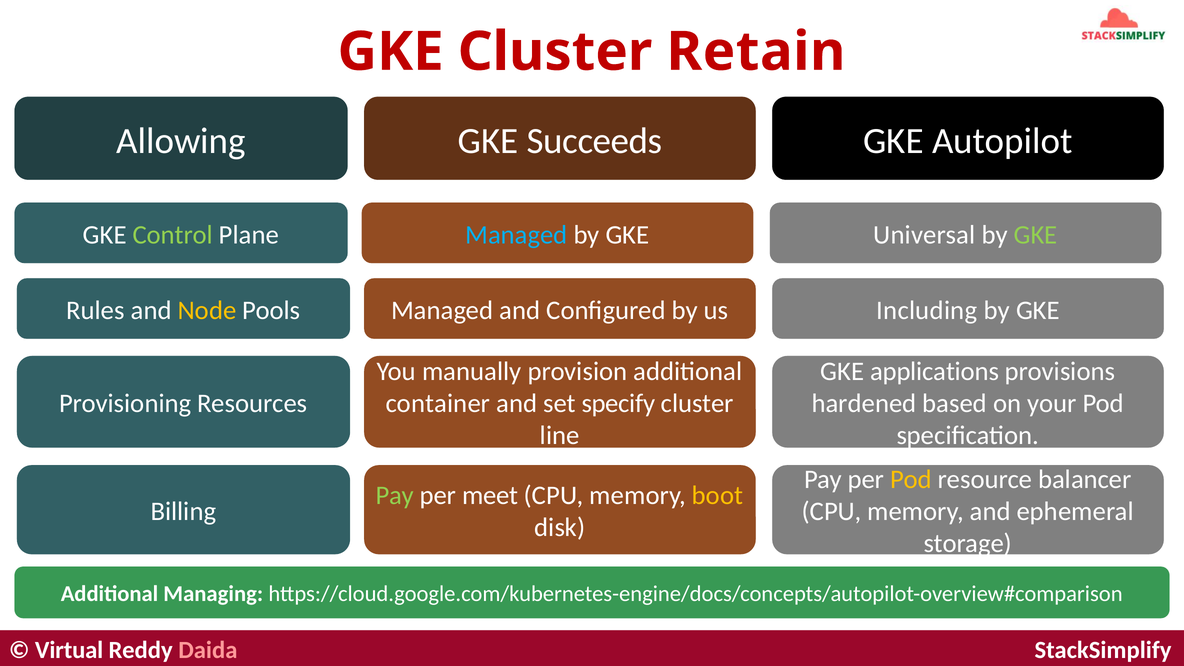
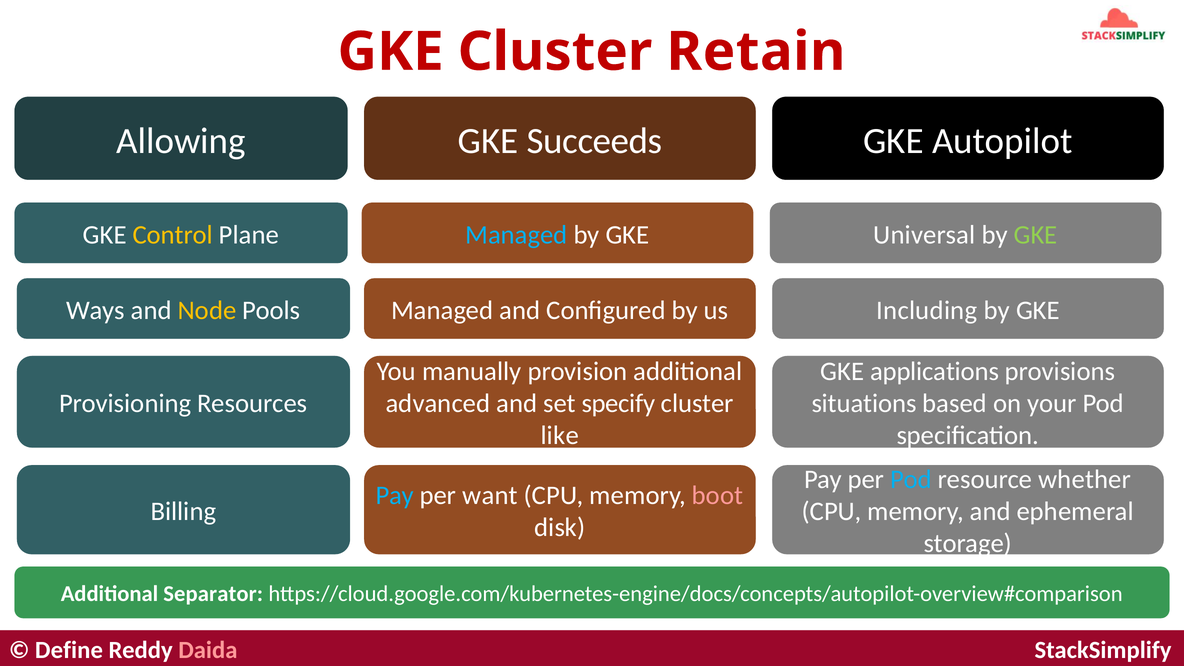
Control colour: light green -> yellow
Rules: Rules -> Ways
container: container -> advanced
hardened: hardened -> situations
line: line -> like
Pod at (911, 479) colour: yellow -> light blue
balancer: balancer -> whether
Pay at (395, 496) colour: light green -> light blue
meet: meet -> want
boot colour: yellow -> pink
Managing: Managing -> Separator
Virtual: Virtual -> Define
